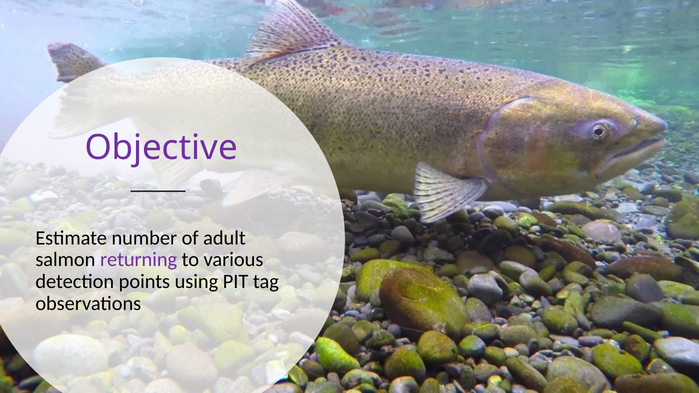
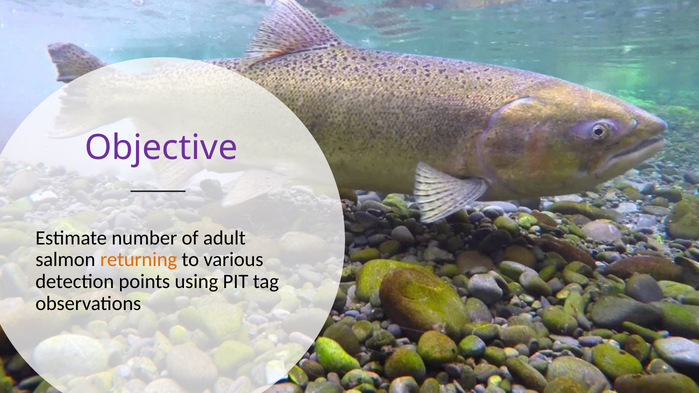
returning colour: purple -> orange
